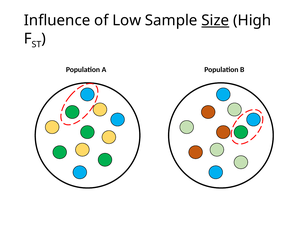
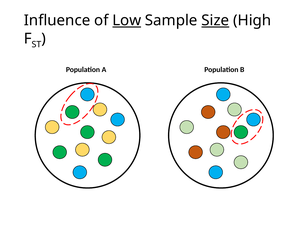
Low underline: none -> present
